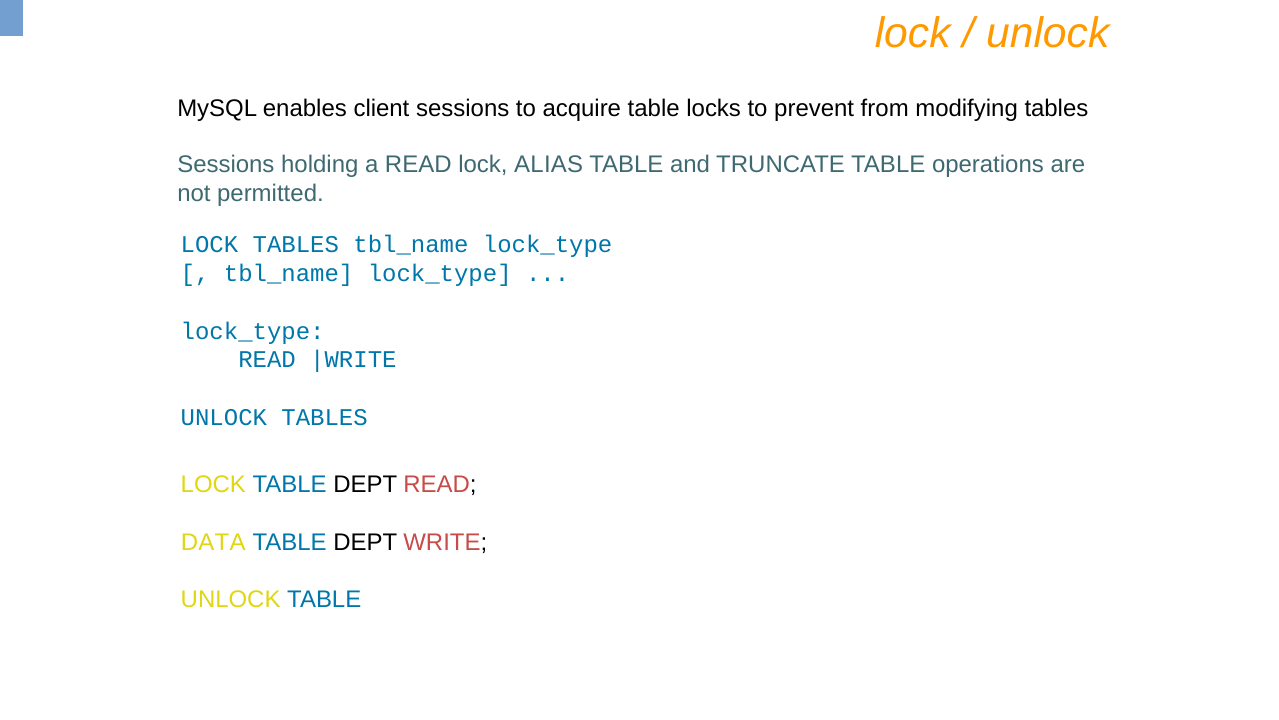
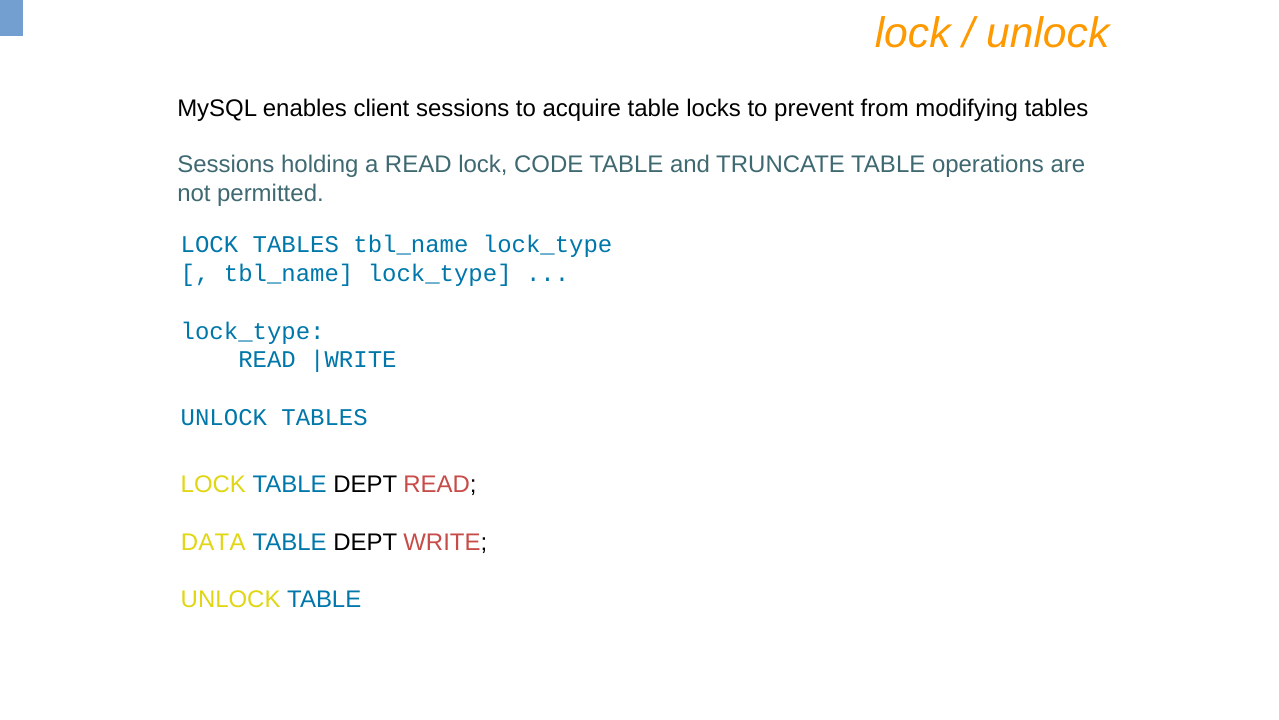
ALIAS: ALIAS -> CODE
